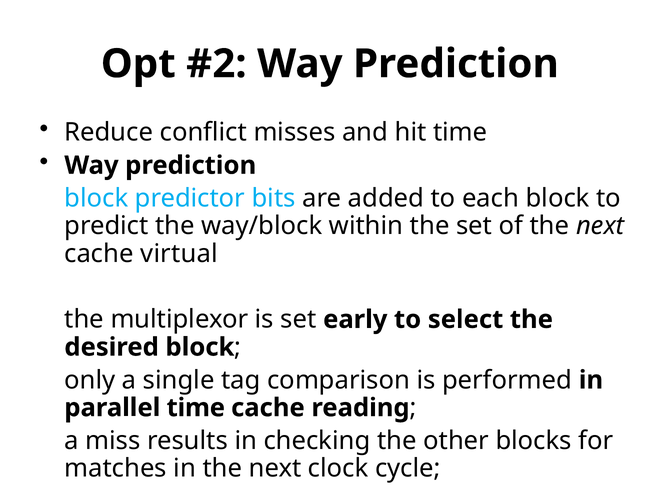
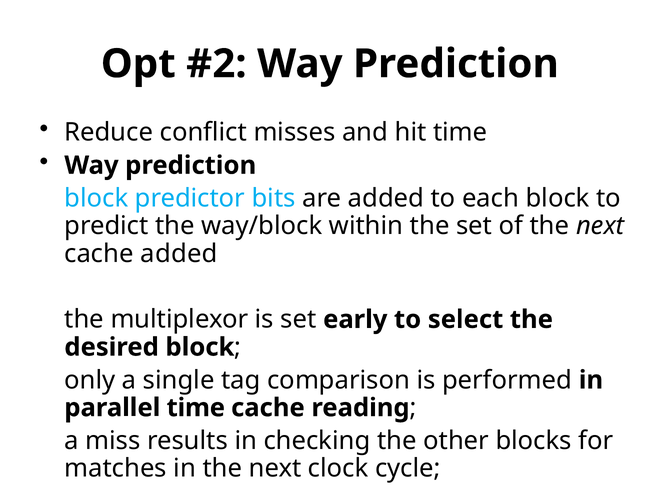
cache virtual: virtual -> added
